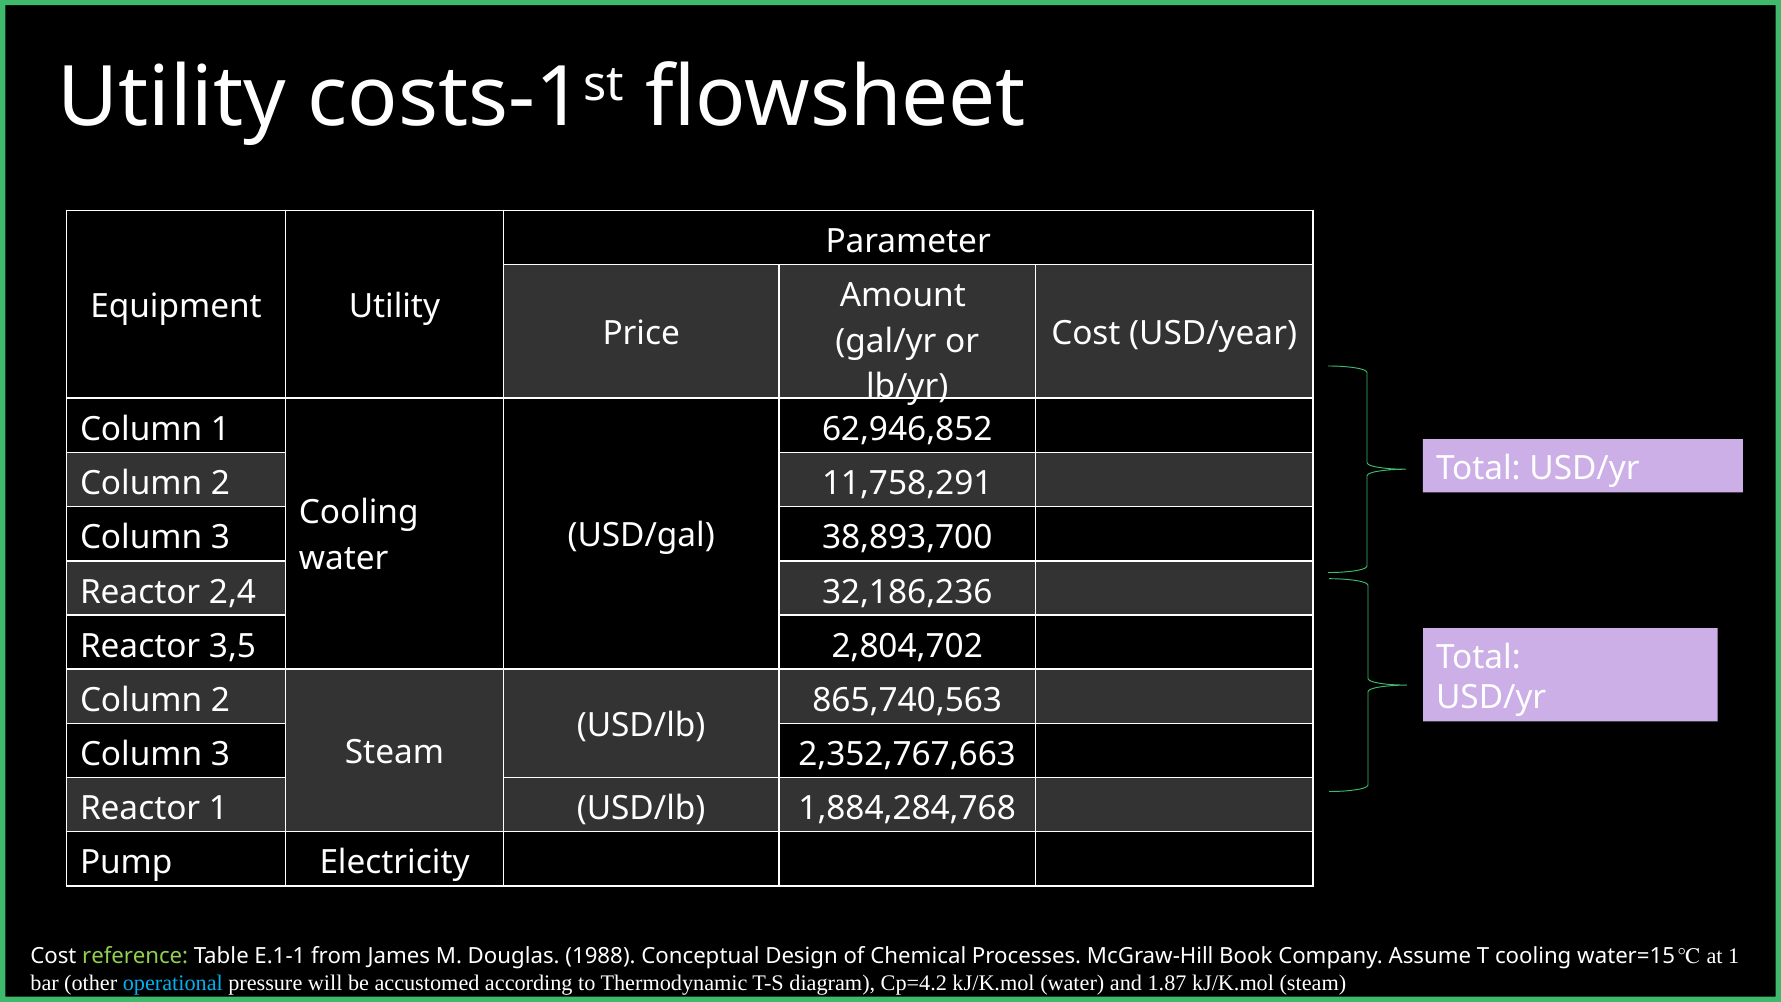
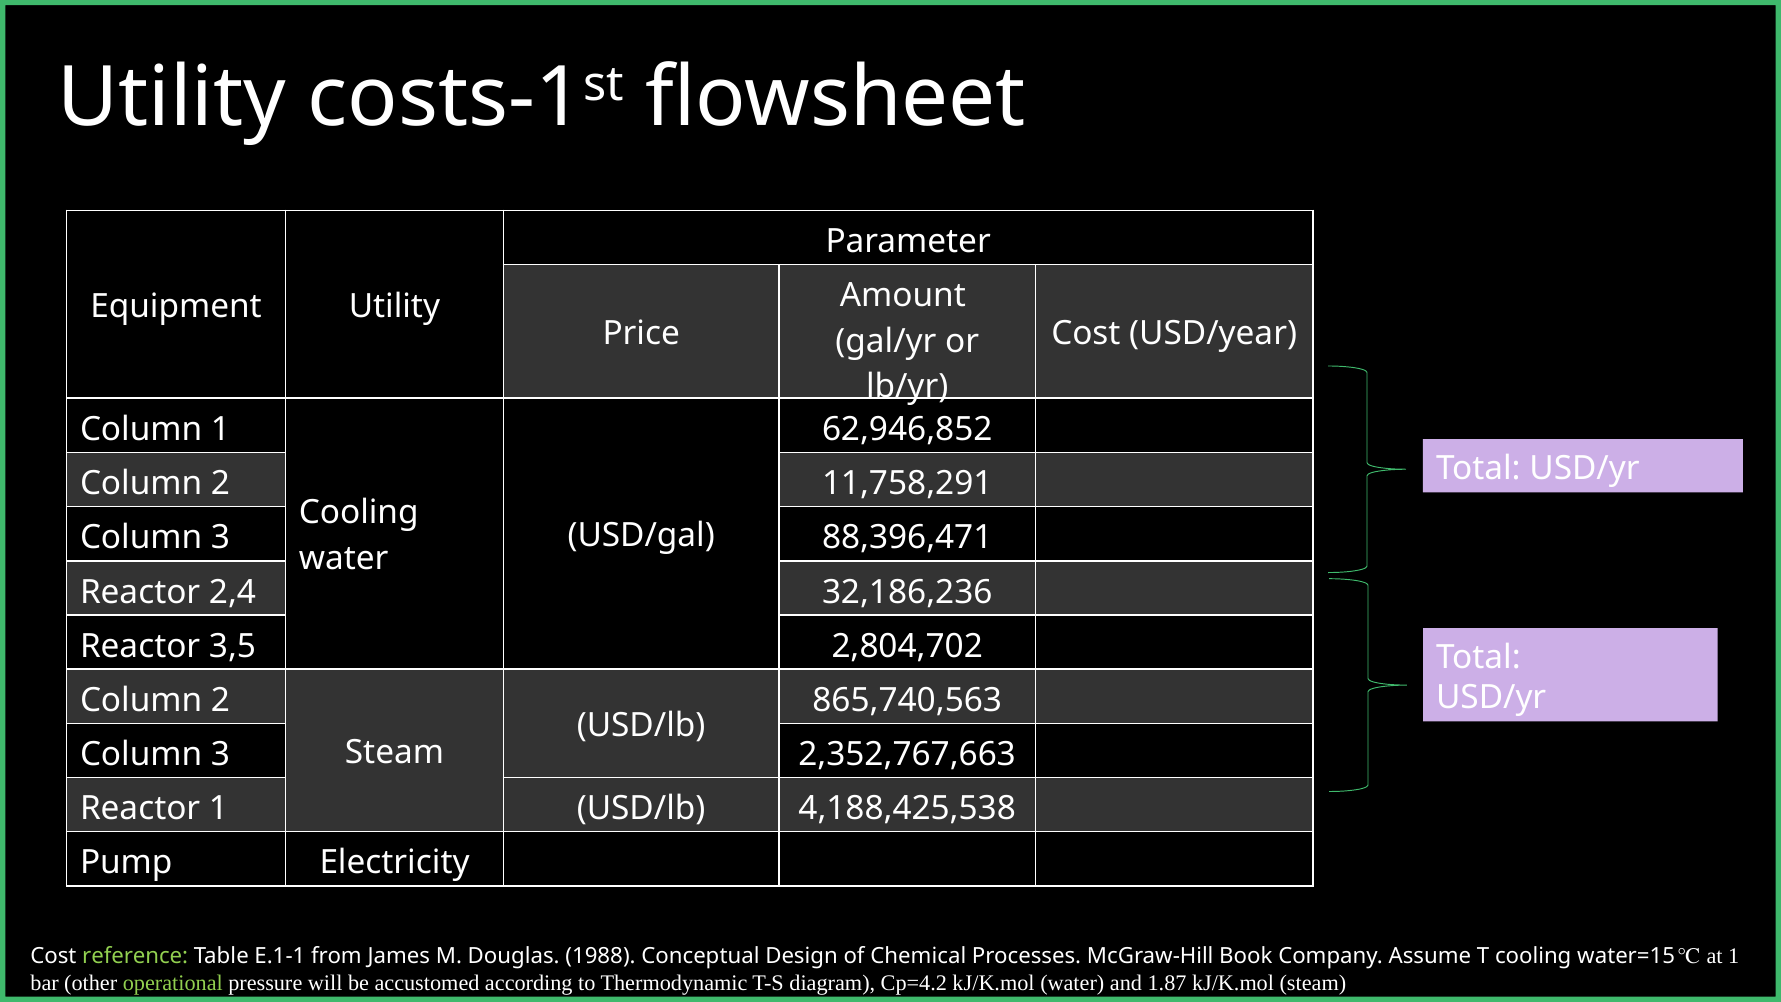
38,893,700: 38,893,700 -> 88,396,471
1,884,284,768: 1,884,284,768 -> 4,188,425,538
operational colour: light blue -> light green
